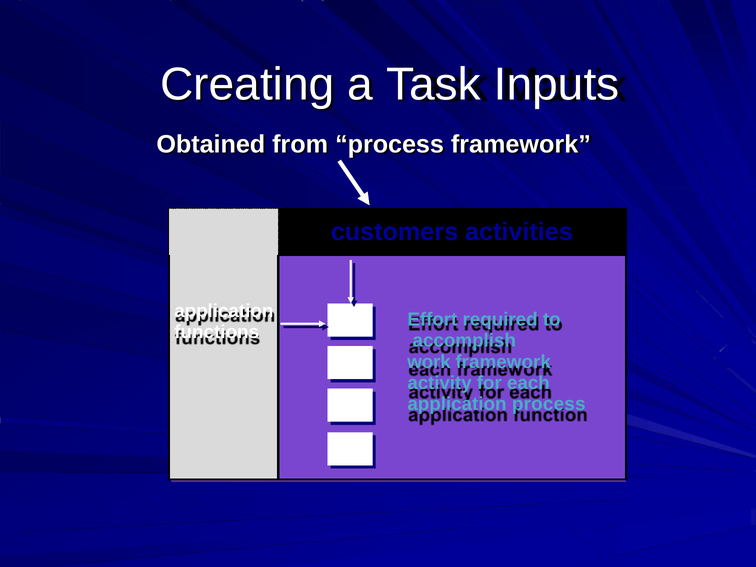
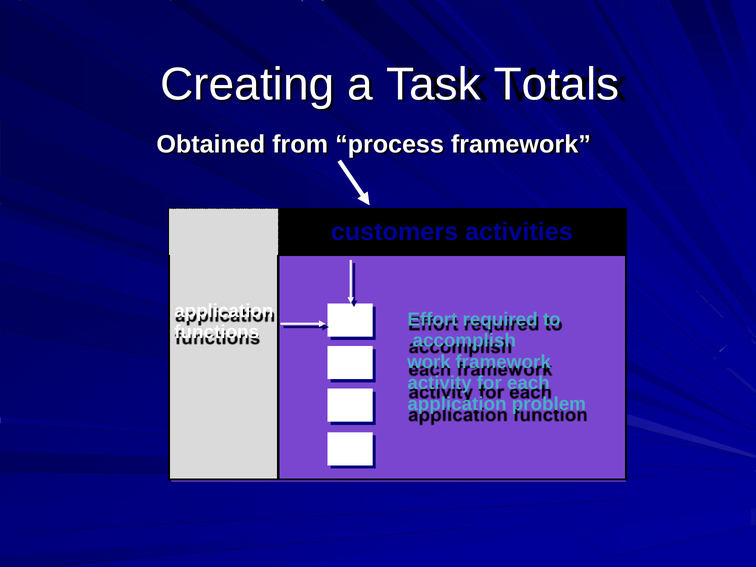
Inputs: Inputs -> Totals
application process: process -> problem
